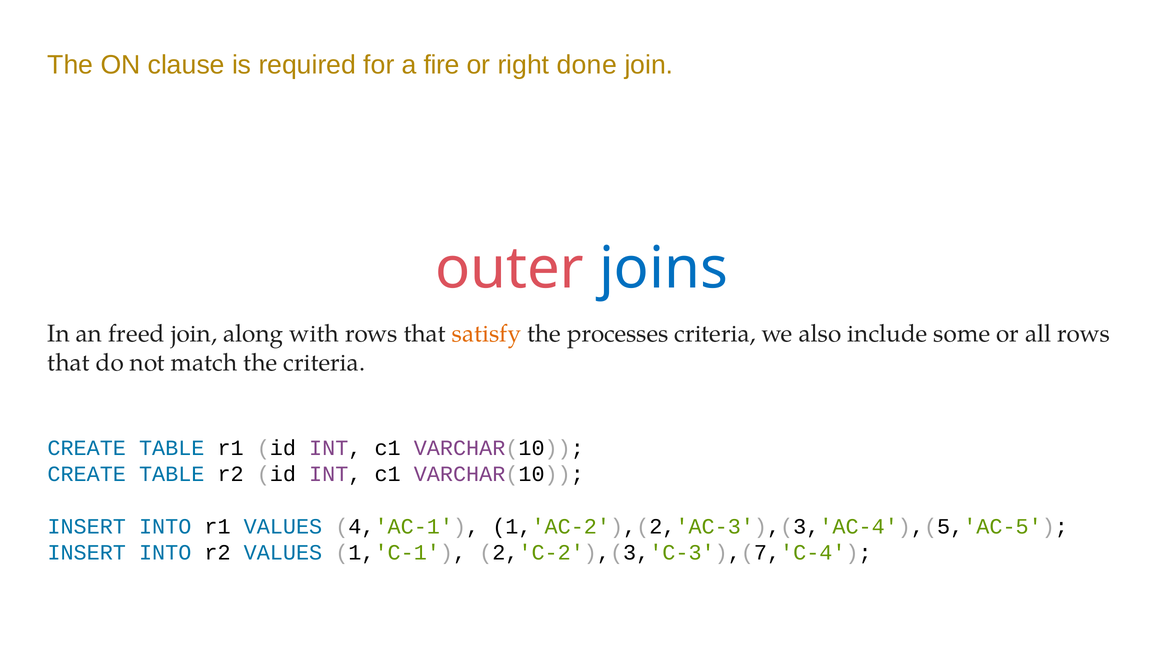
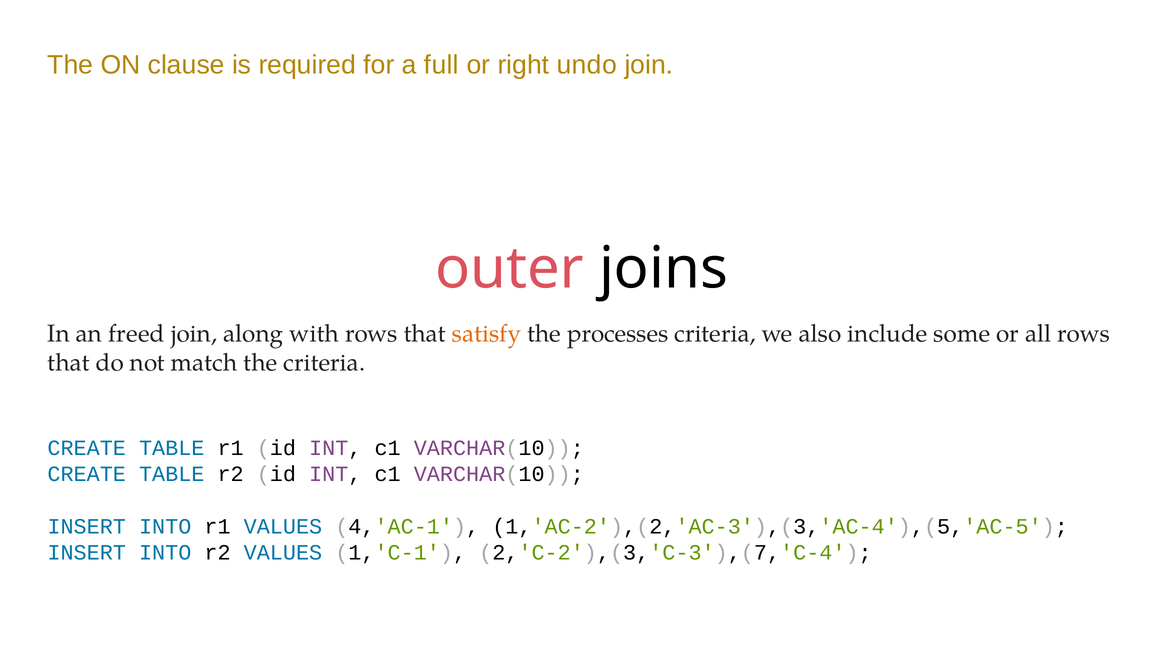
fire: fire -> full
done: done -> undo
joins colour: blue -> black
